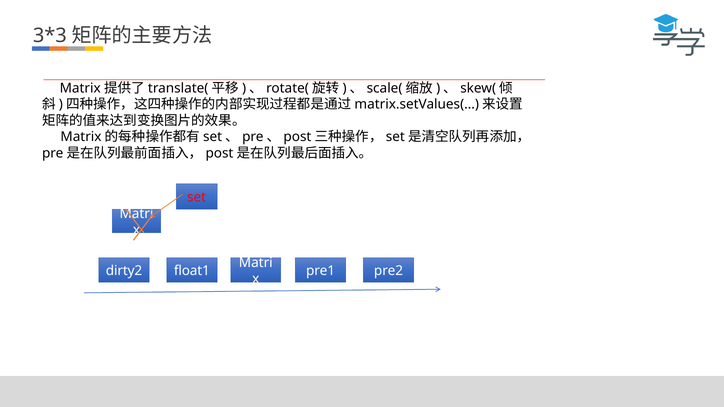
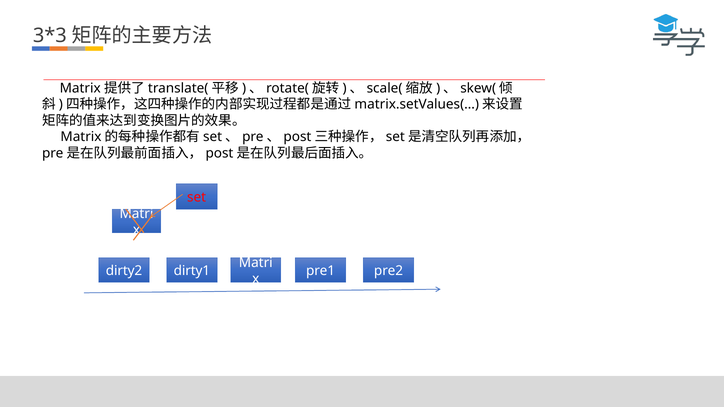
float1: float1 -> dirty1
